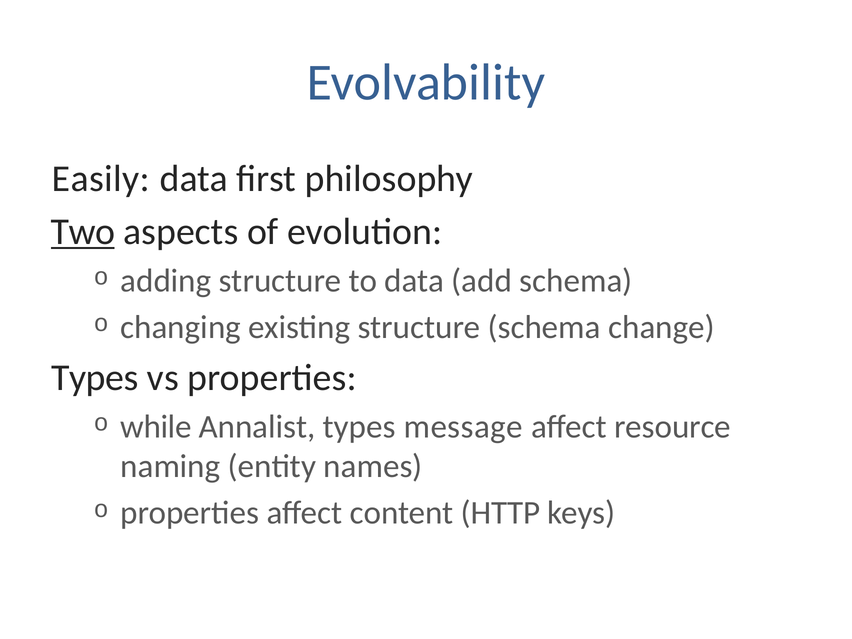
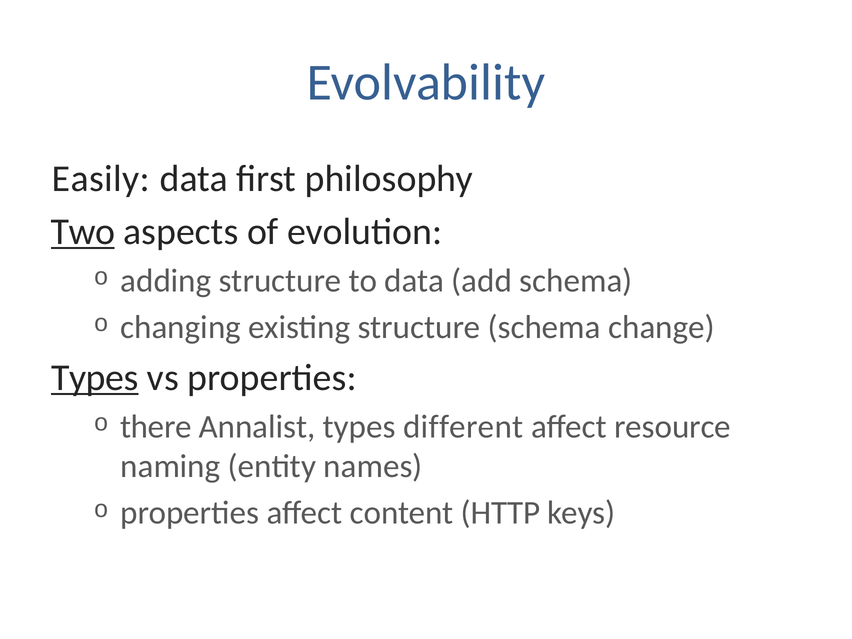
Types at (95, 378) underline: none -> present
while: while -> there
message: message -> different
